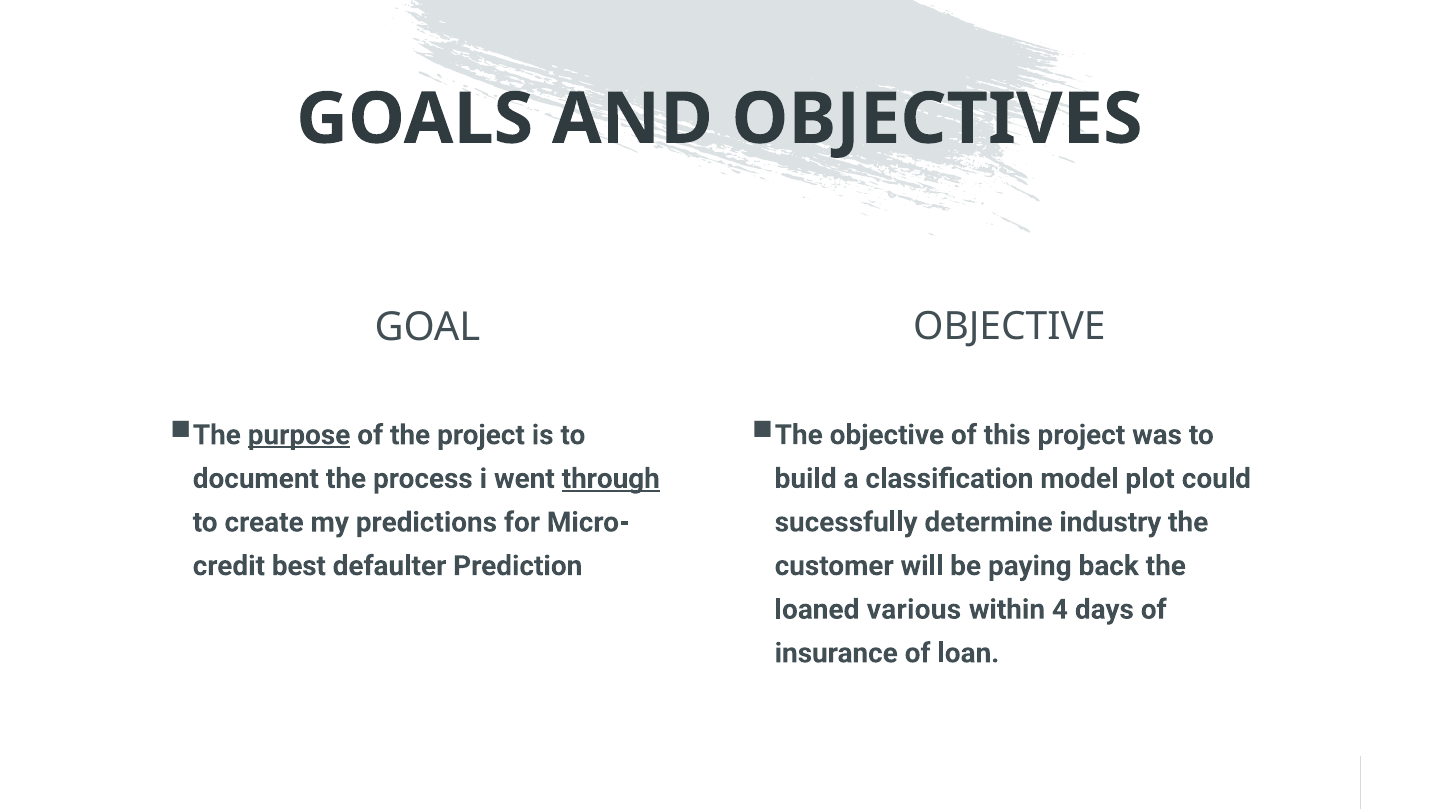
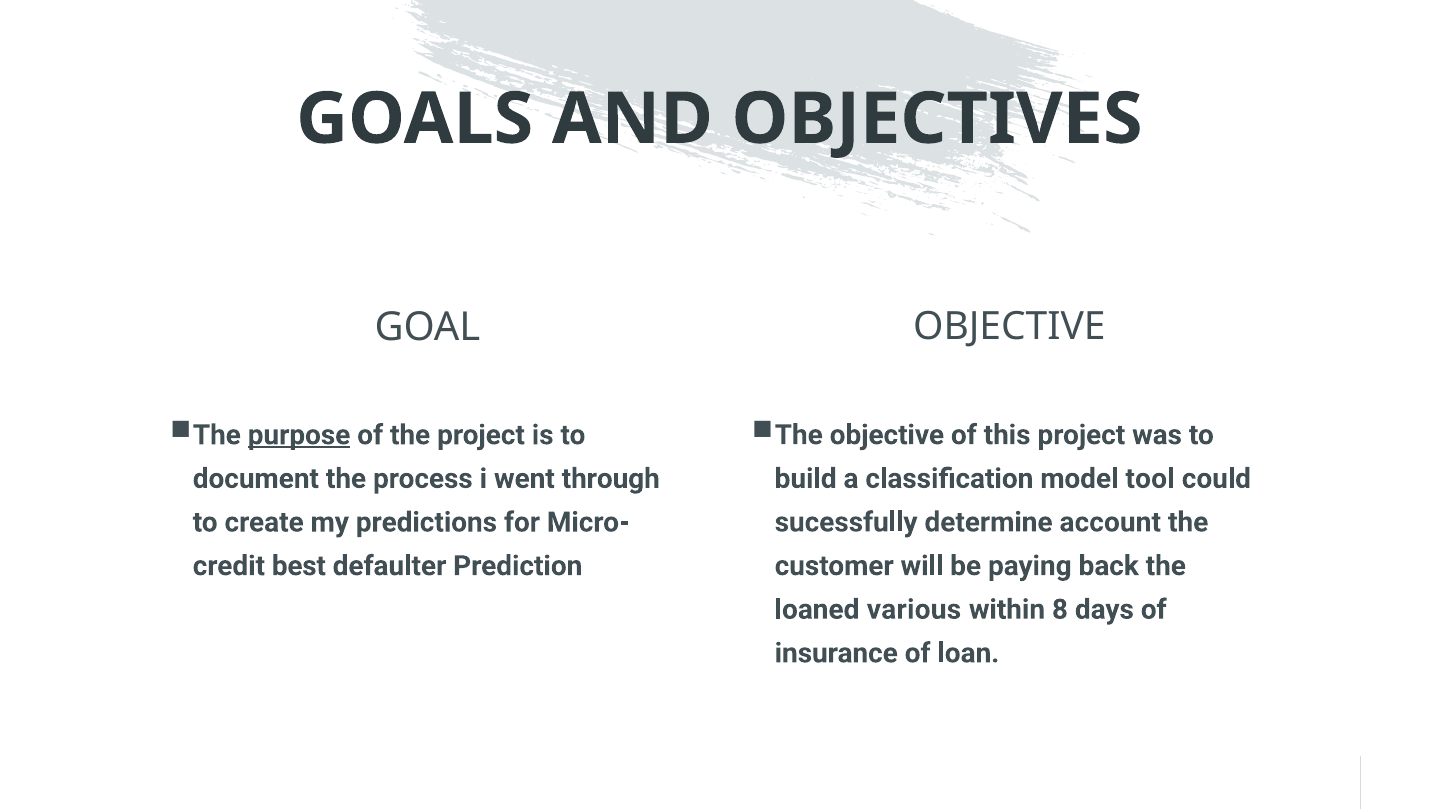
plot: plot -> tool
through underline: present -> none
industry: industry -> account
4: 4 -> 8
